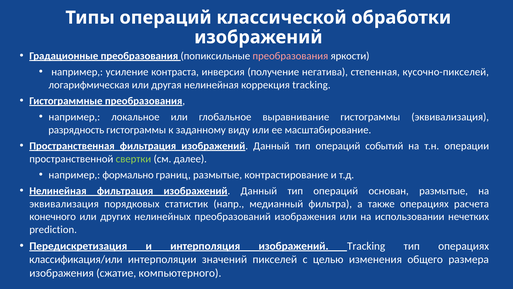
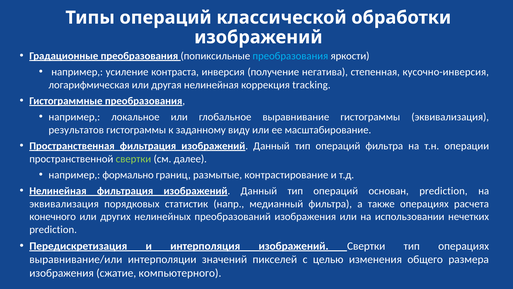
преобразования at (290, 56) colour: pink -> light blue
кусочно-пикселей: кусочно-пикселей -> кусочно-инверсия
разрядность: разрядность -> результатов
операций событий: событий -> фильтра
основан размытые: размытые -> prediction
изображений Tracking: Tracking -> Свертки
классификация/или: классификация/или -> выравнивание/или
